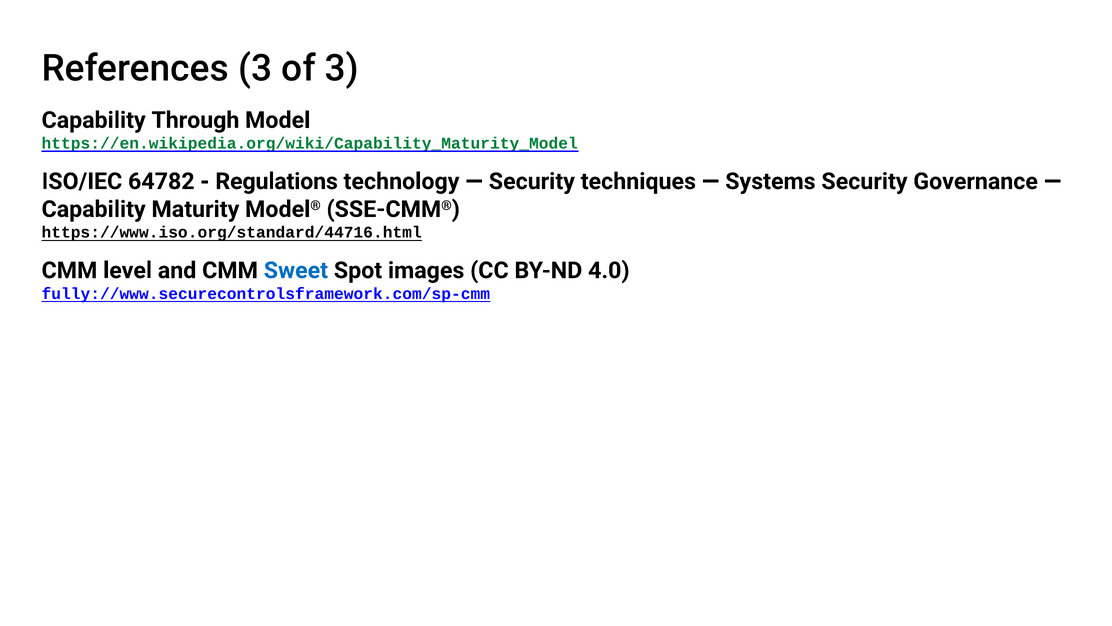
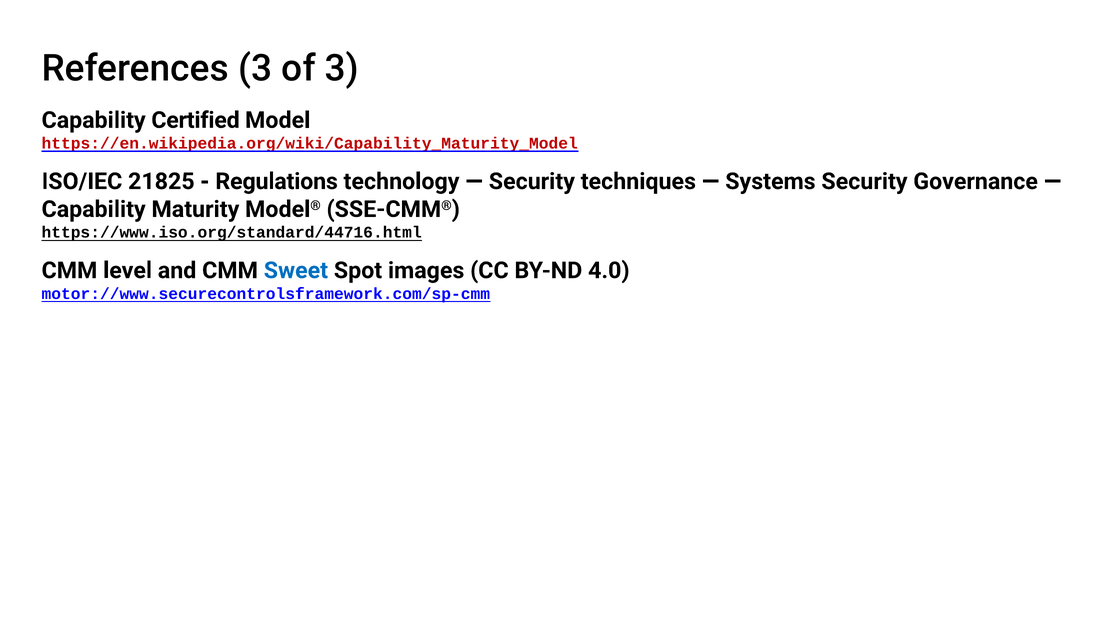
Through: Through -> Certified
https://en.wikipedia.org/wiki/Capability_Maturity_Model colour: green -> red
64782: 64782 -> 21825
fully://www.securecontrolsframework.com/sp-cmm: fully://www.securecontrolsframework.com/sp-cmm -> motor://www.securecontrolsframework.com/sp-cmm
